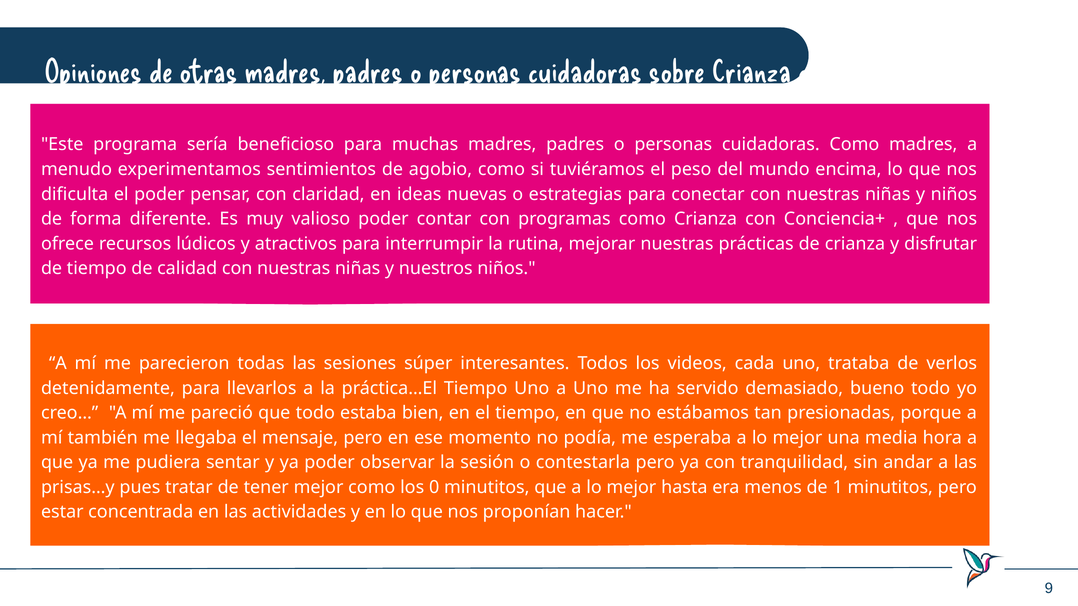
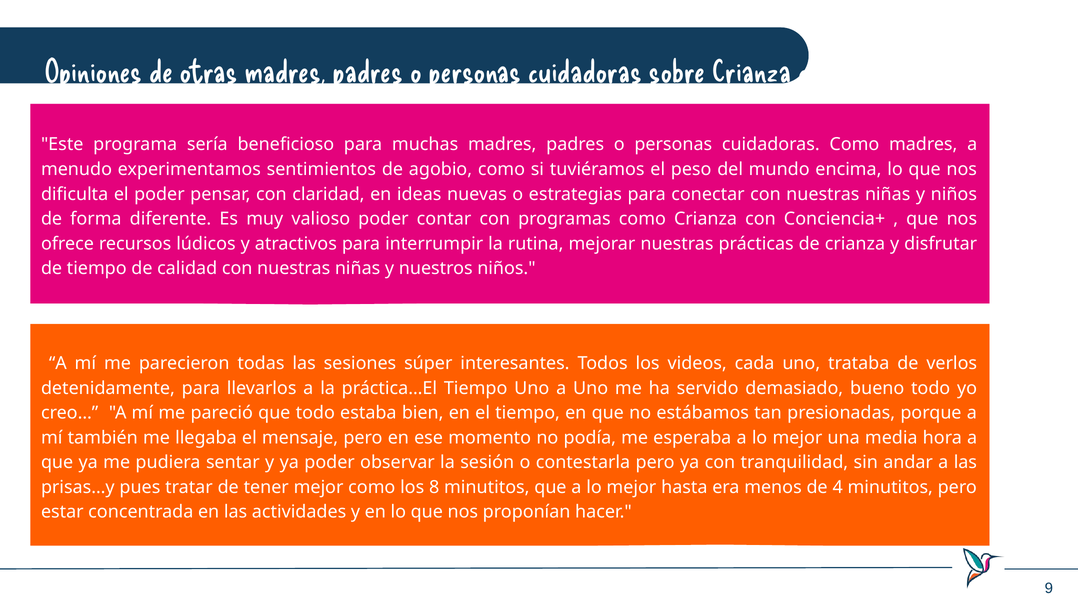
0: 0 -> 8
1: 1 -> 4
